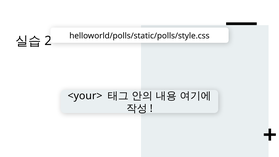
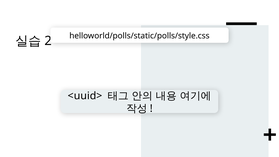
<your>: <your> -> <uuid>
